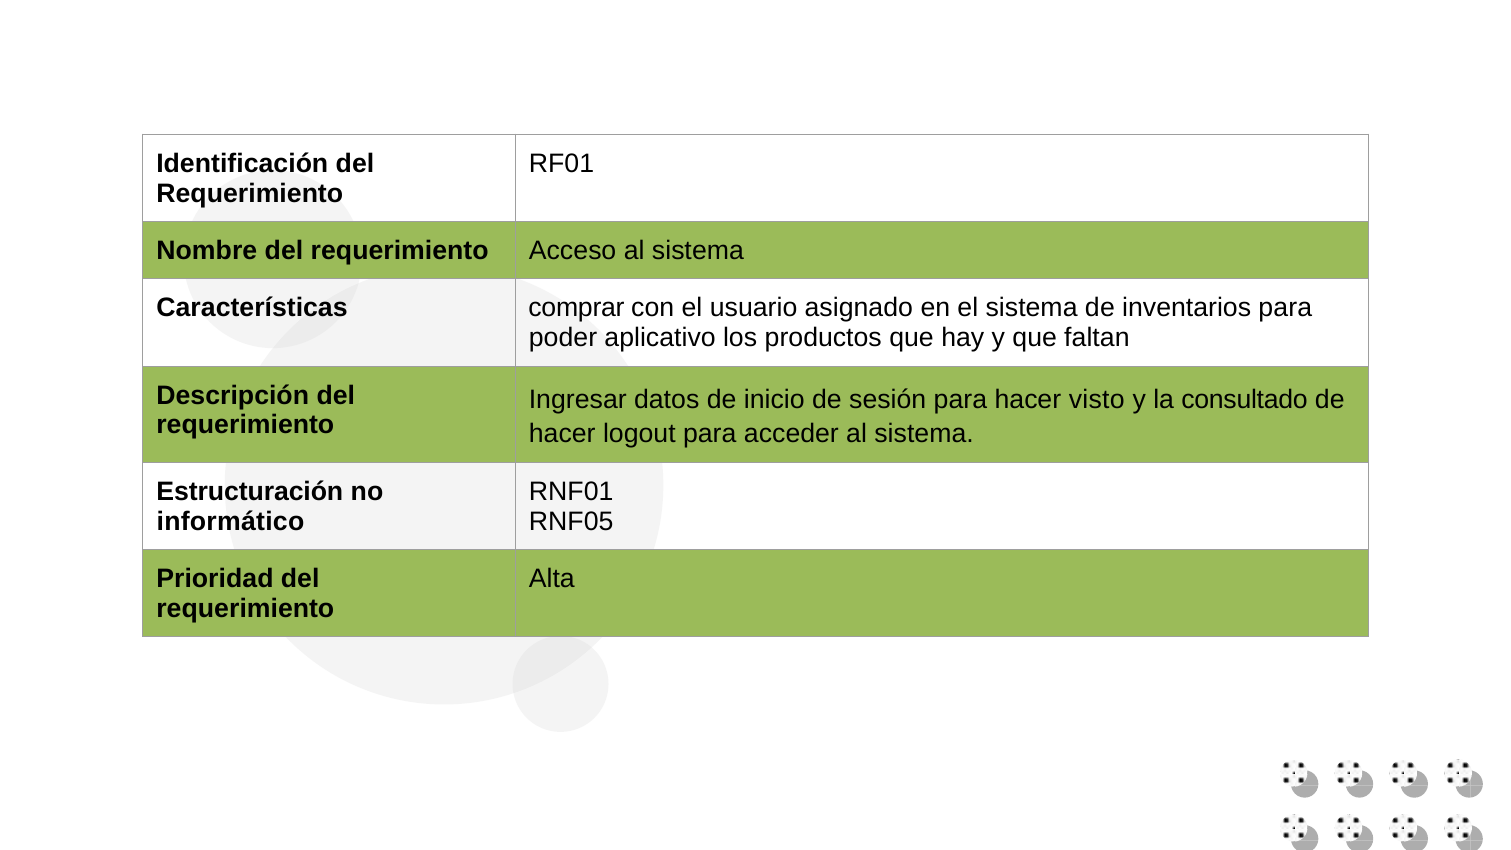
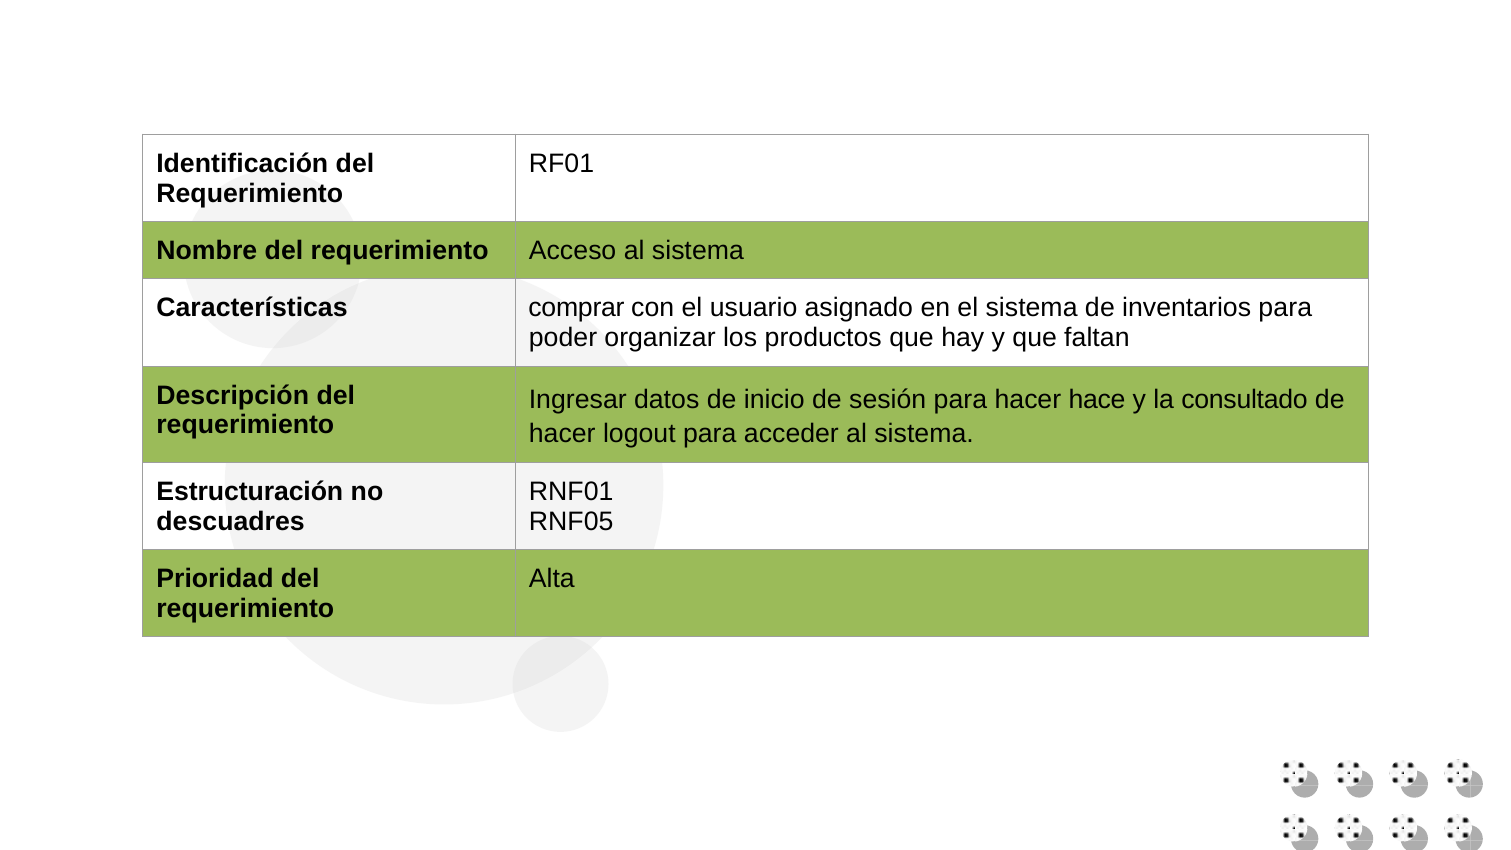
aplicativo: aplicativo -> organizar
visto: visto -> hace
informático: informático -> descuadres
